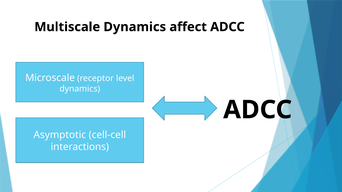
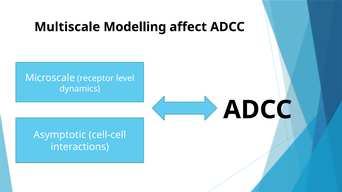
Multiscale Dynamics: Dynamics -> Modelling
